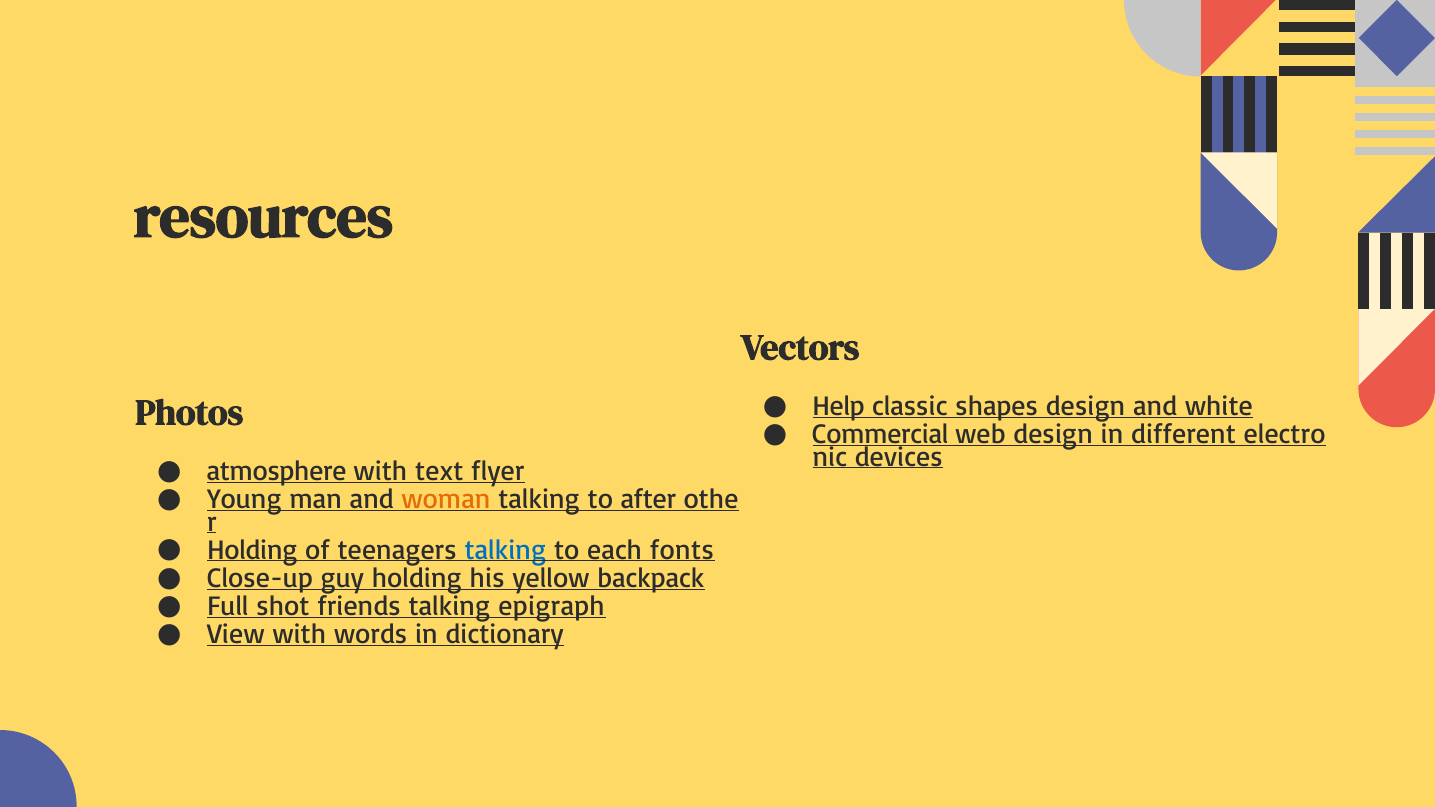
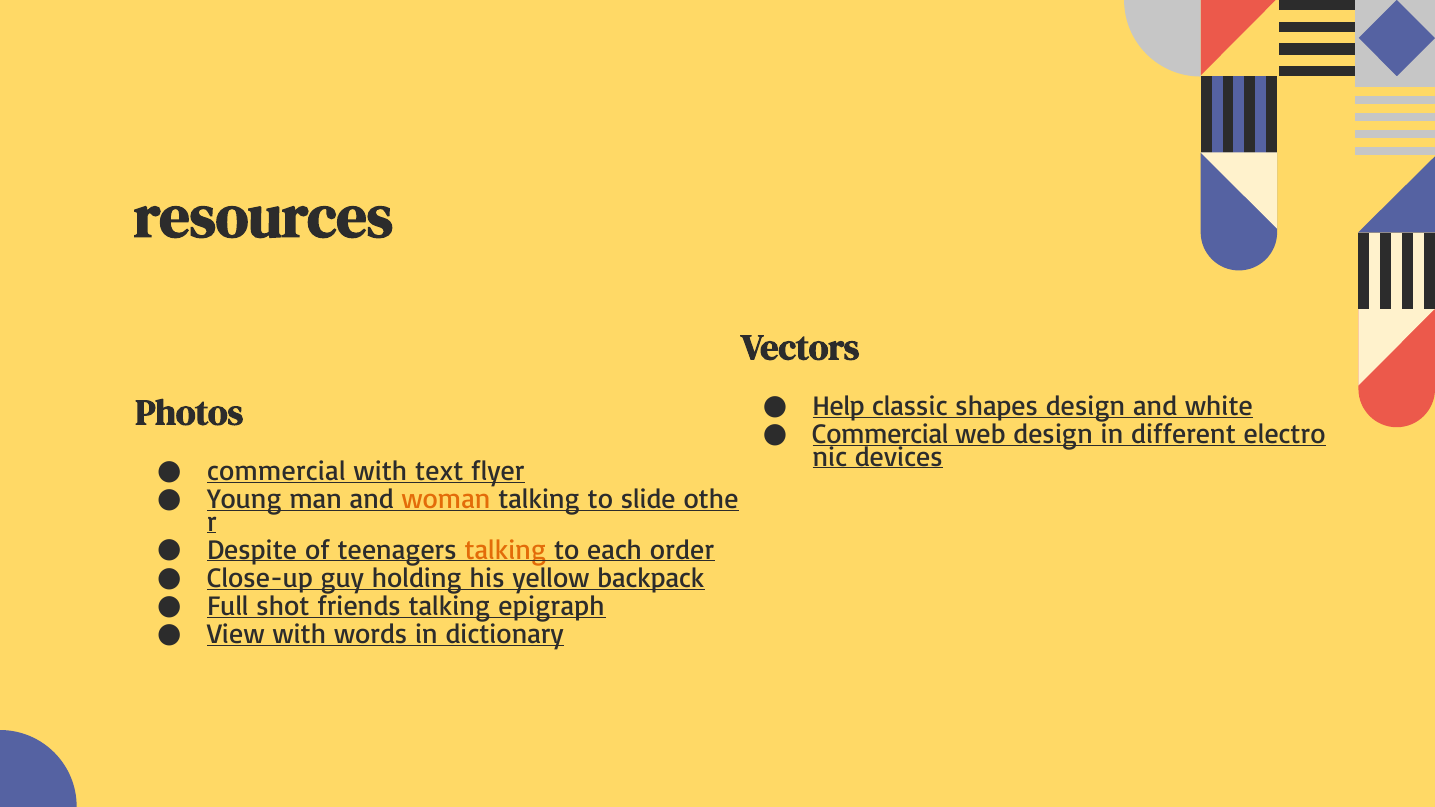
atmosphere at (277, 471): atmosphere -> commercial
after: after -> slide
Holding at (252, 550): Holding -> Despite
talking at (505, 550) colour: blue -> orange
fonts: fonts -> order
